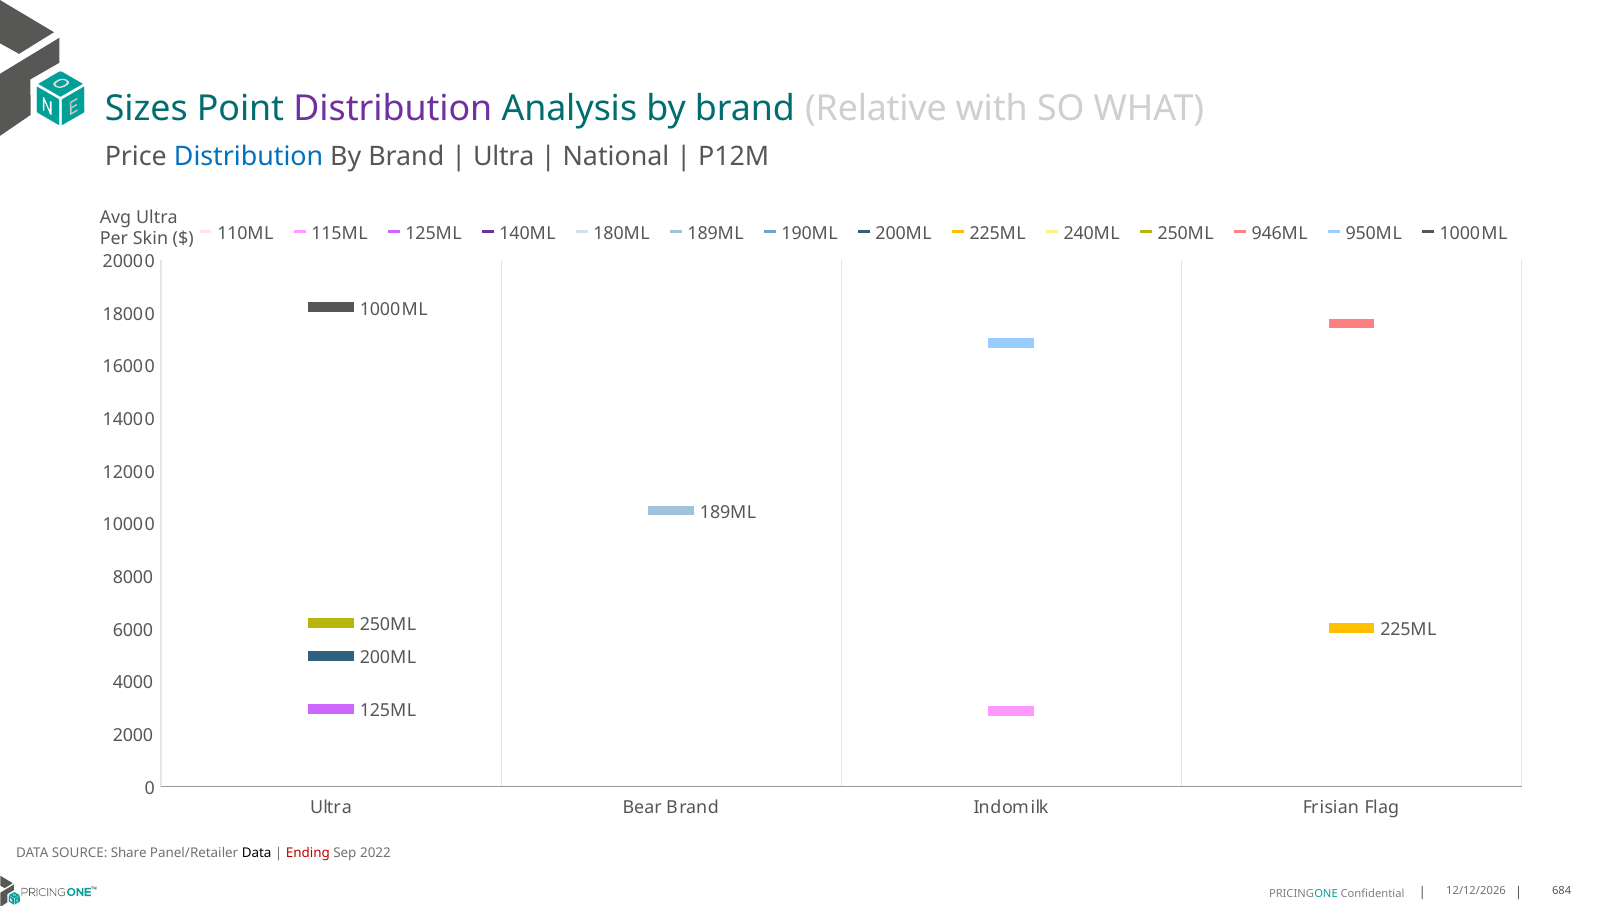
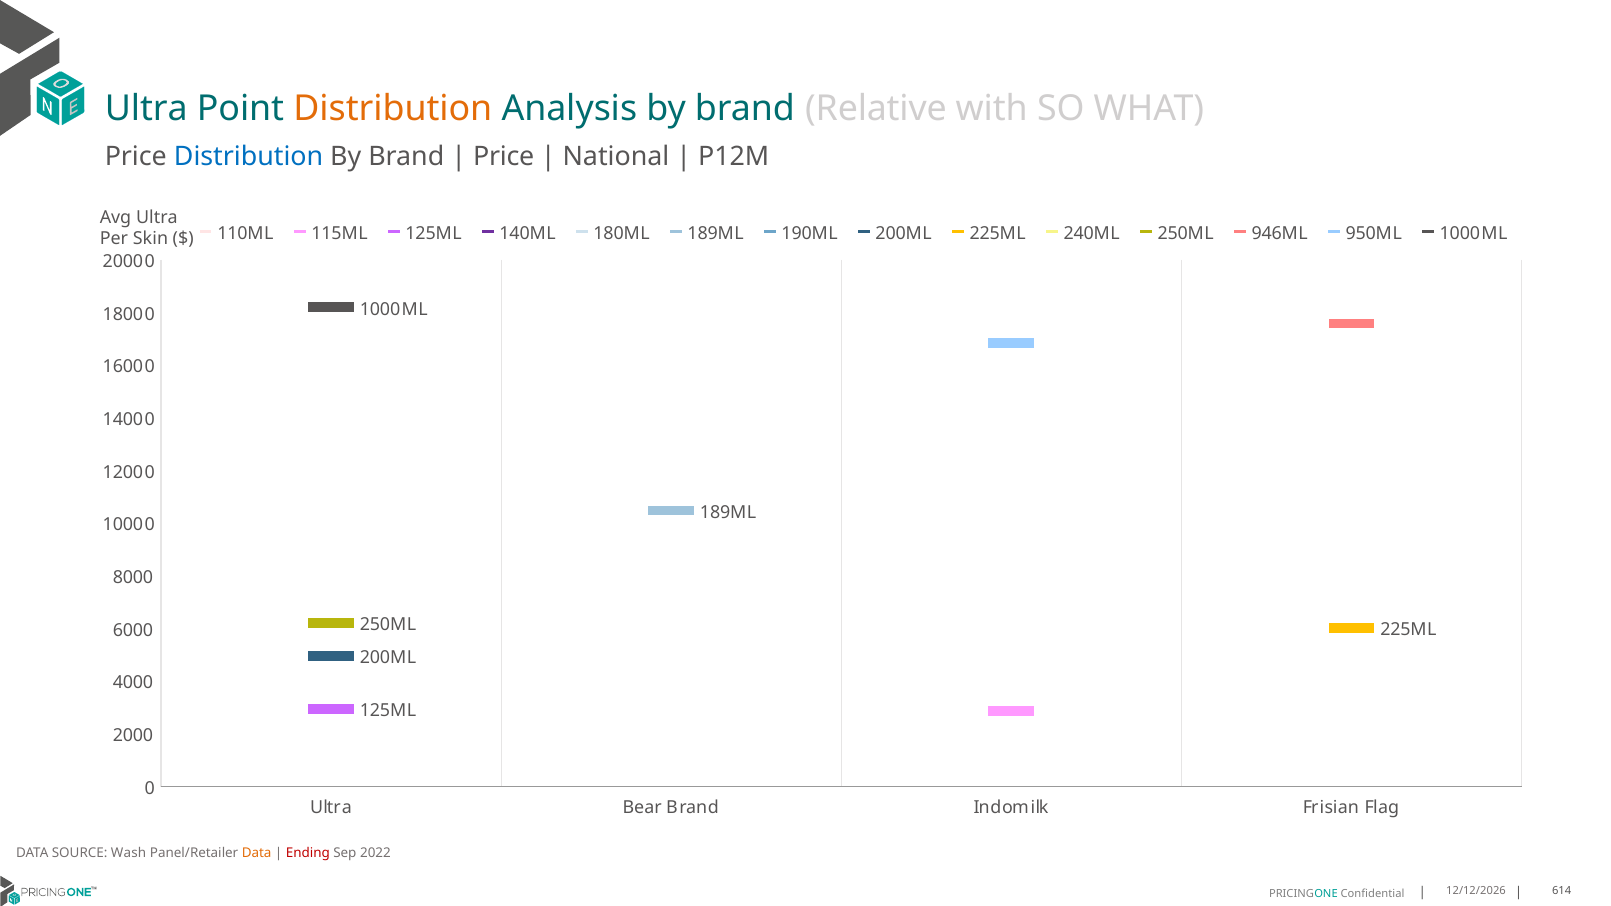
Sizes at (146, 108): Sizes -> Ultra
Distribution at (393, 108) colour: purple -> orange
Ultra at (504, 157): Ultra -> Price
Share: Share -> Wash
Data at (257, 854) colour: black -> orange
684: 684 -> 614
